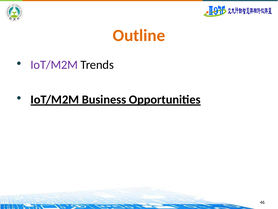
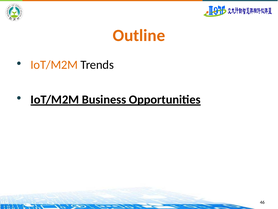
IoT/M2M at (54, 65) colour: purple -> orange
